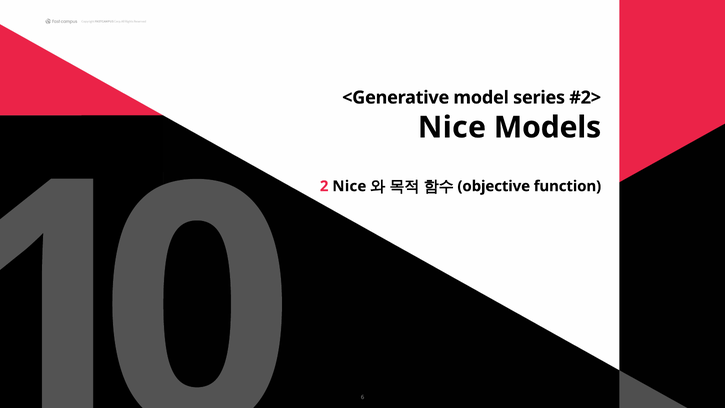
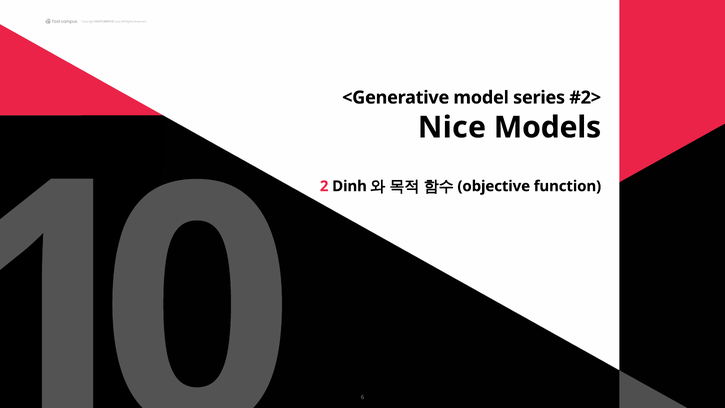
2 Nice: Nice -> Dinh
